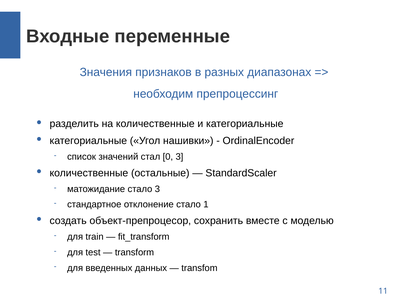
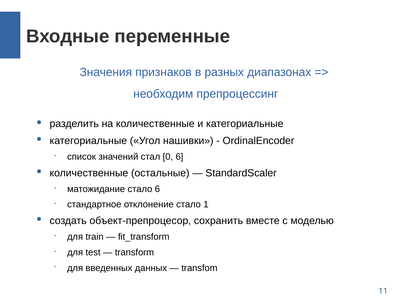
0 3: 3 -> 6
стало 3: 3 -> 6
